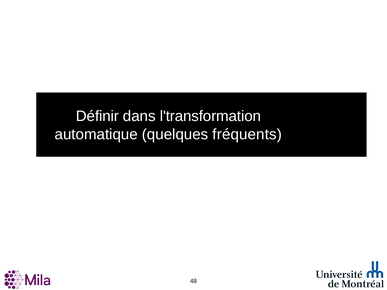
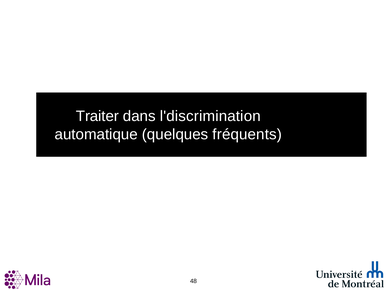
Définir: Définir -> Traiter
l'transformation: l'transformation -> l'discrimination
